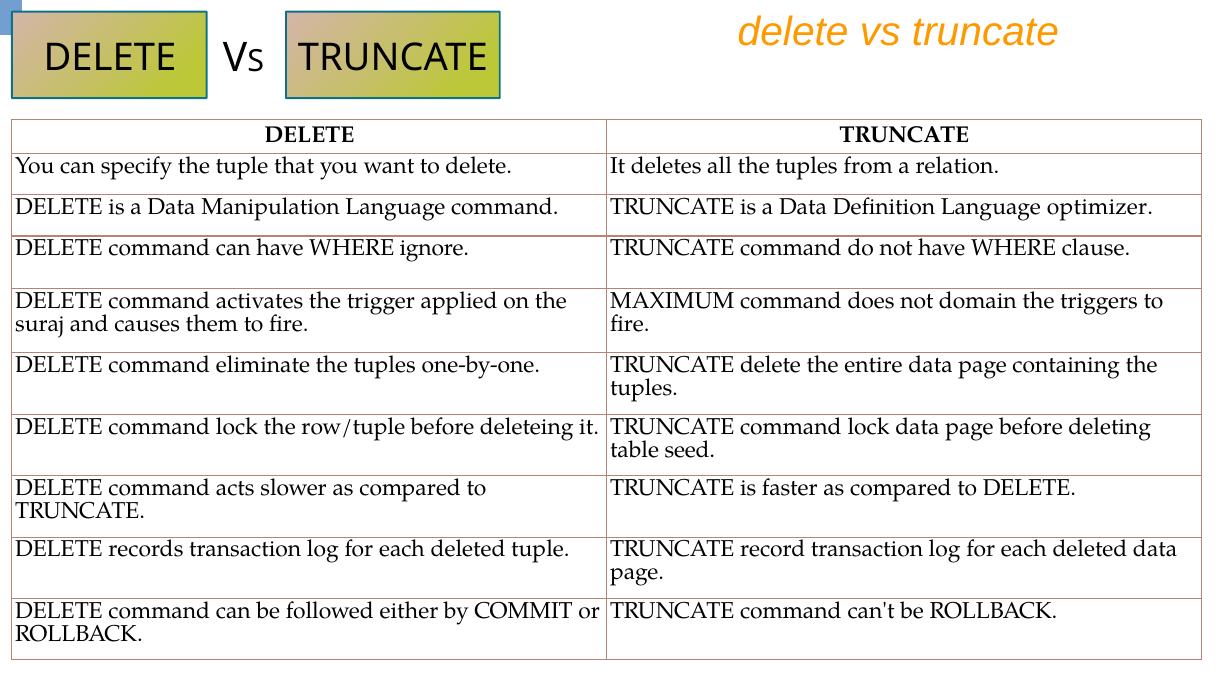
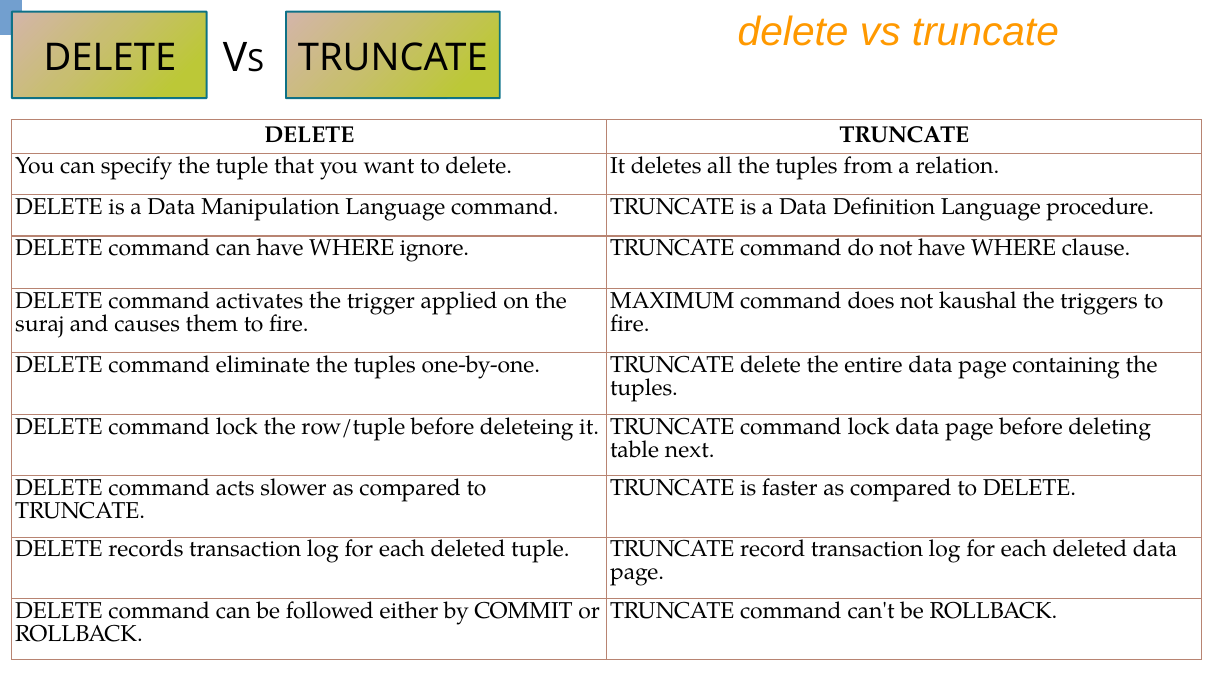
optimizer: optimizer -> procedure
domain: domain -> kaushal
seed: seed -> next
